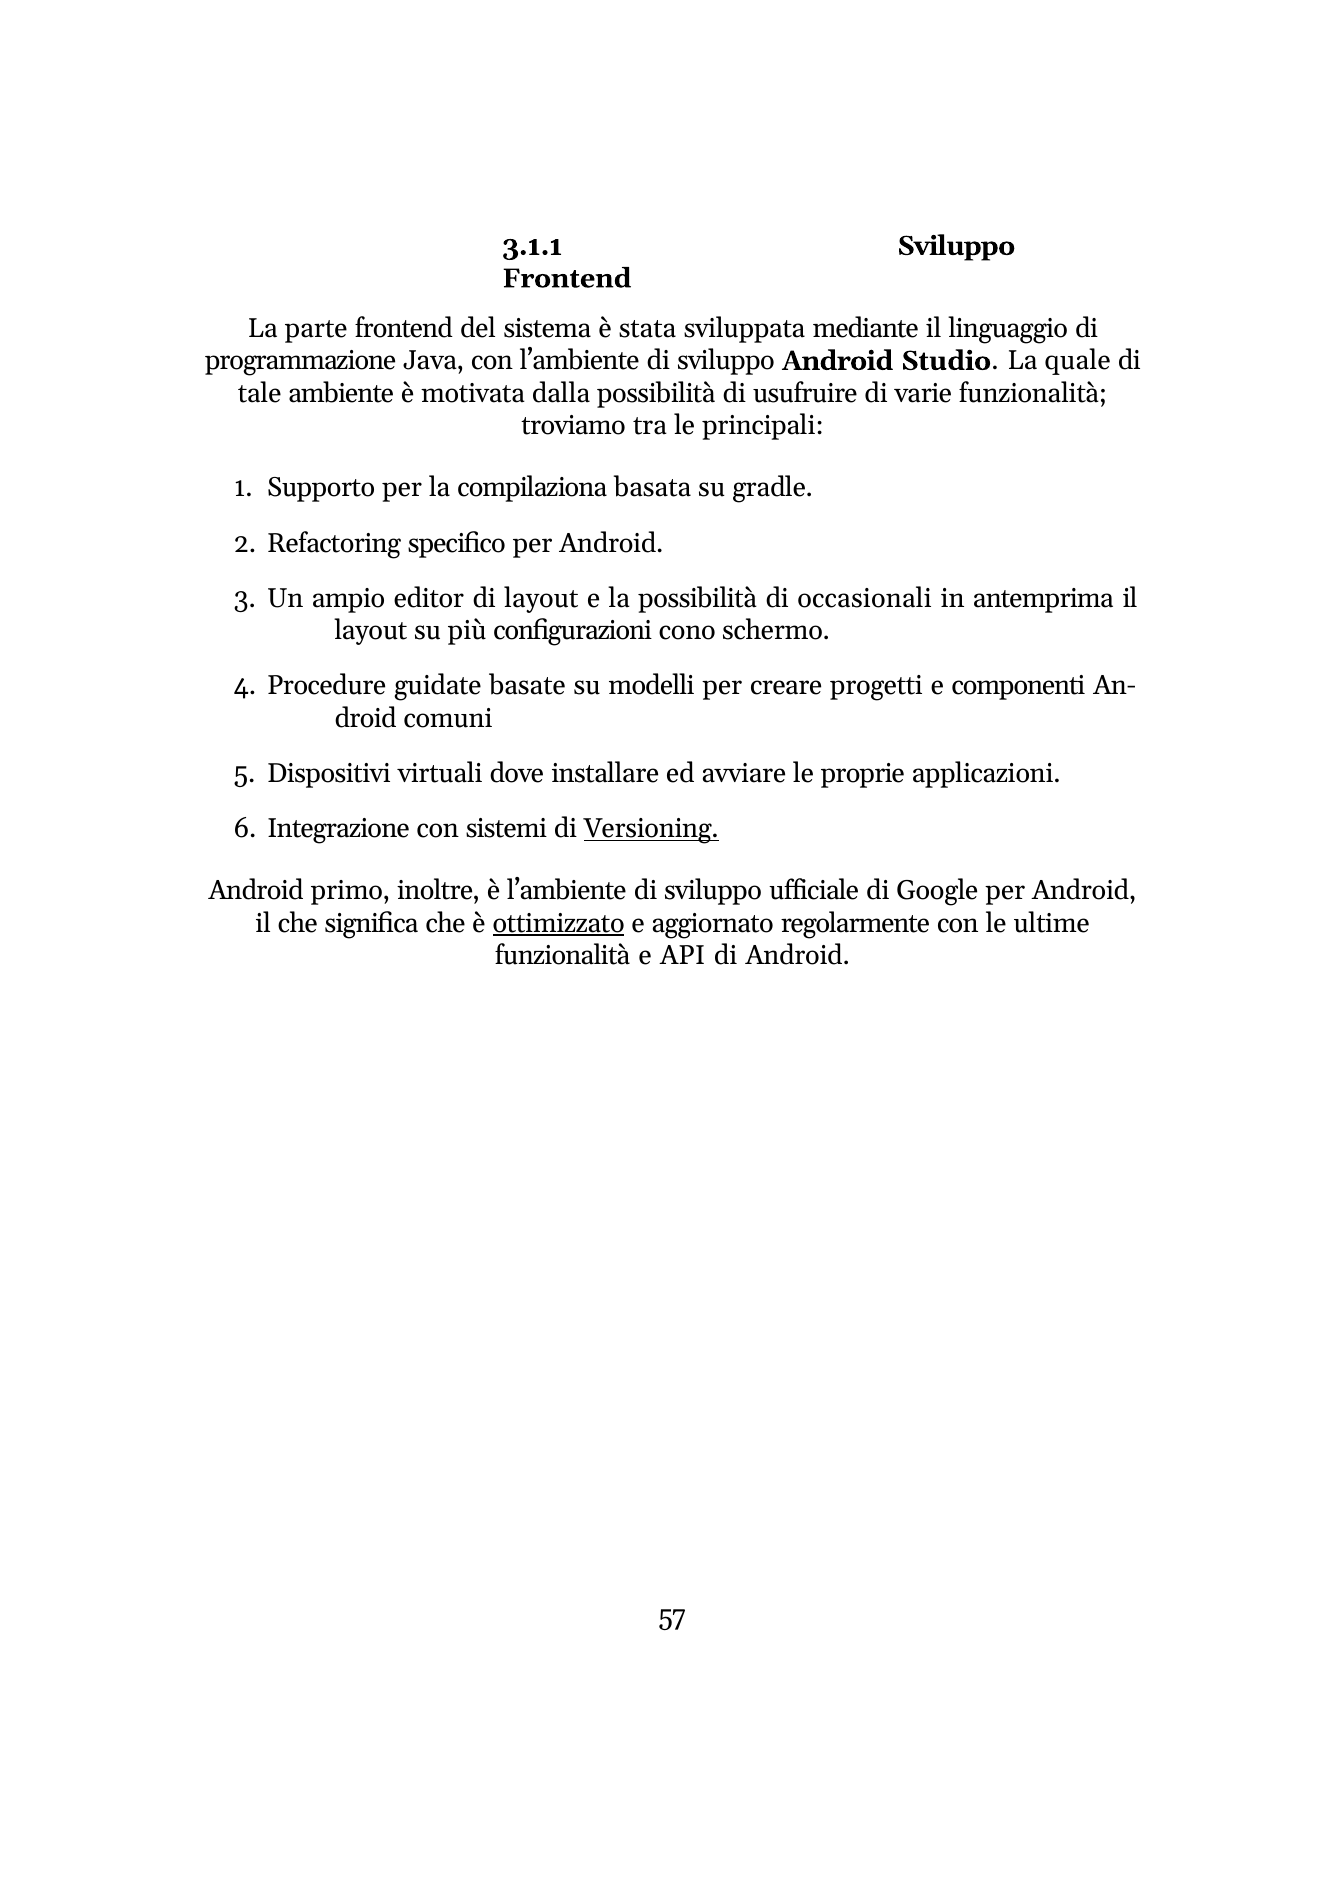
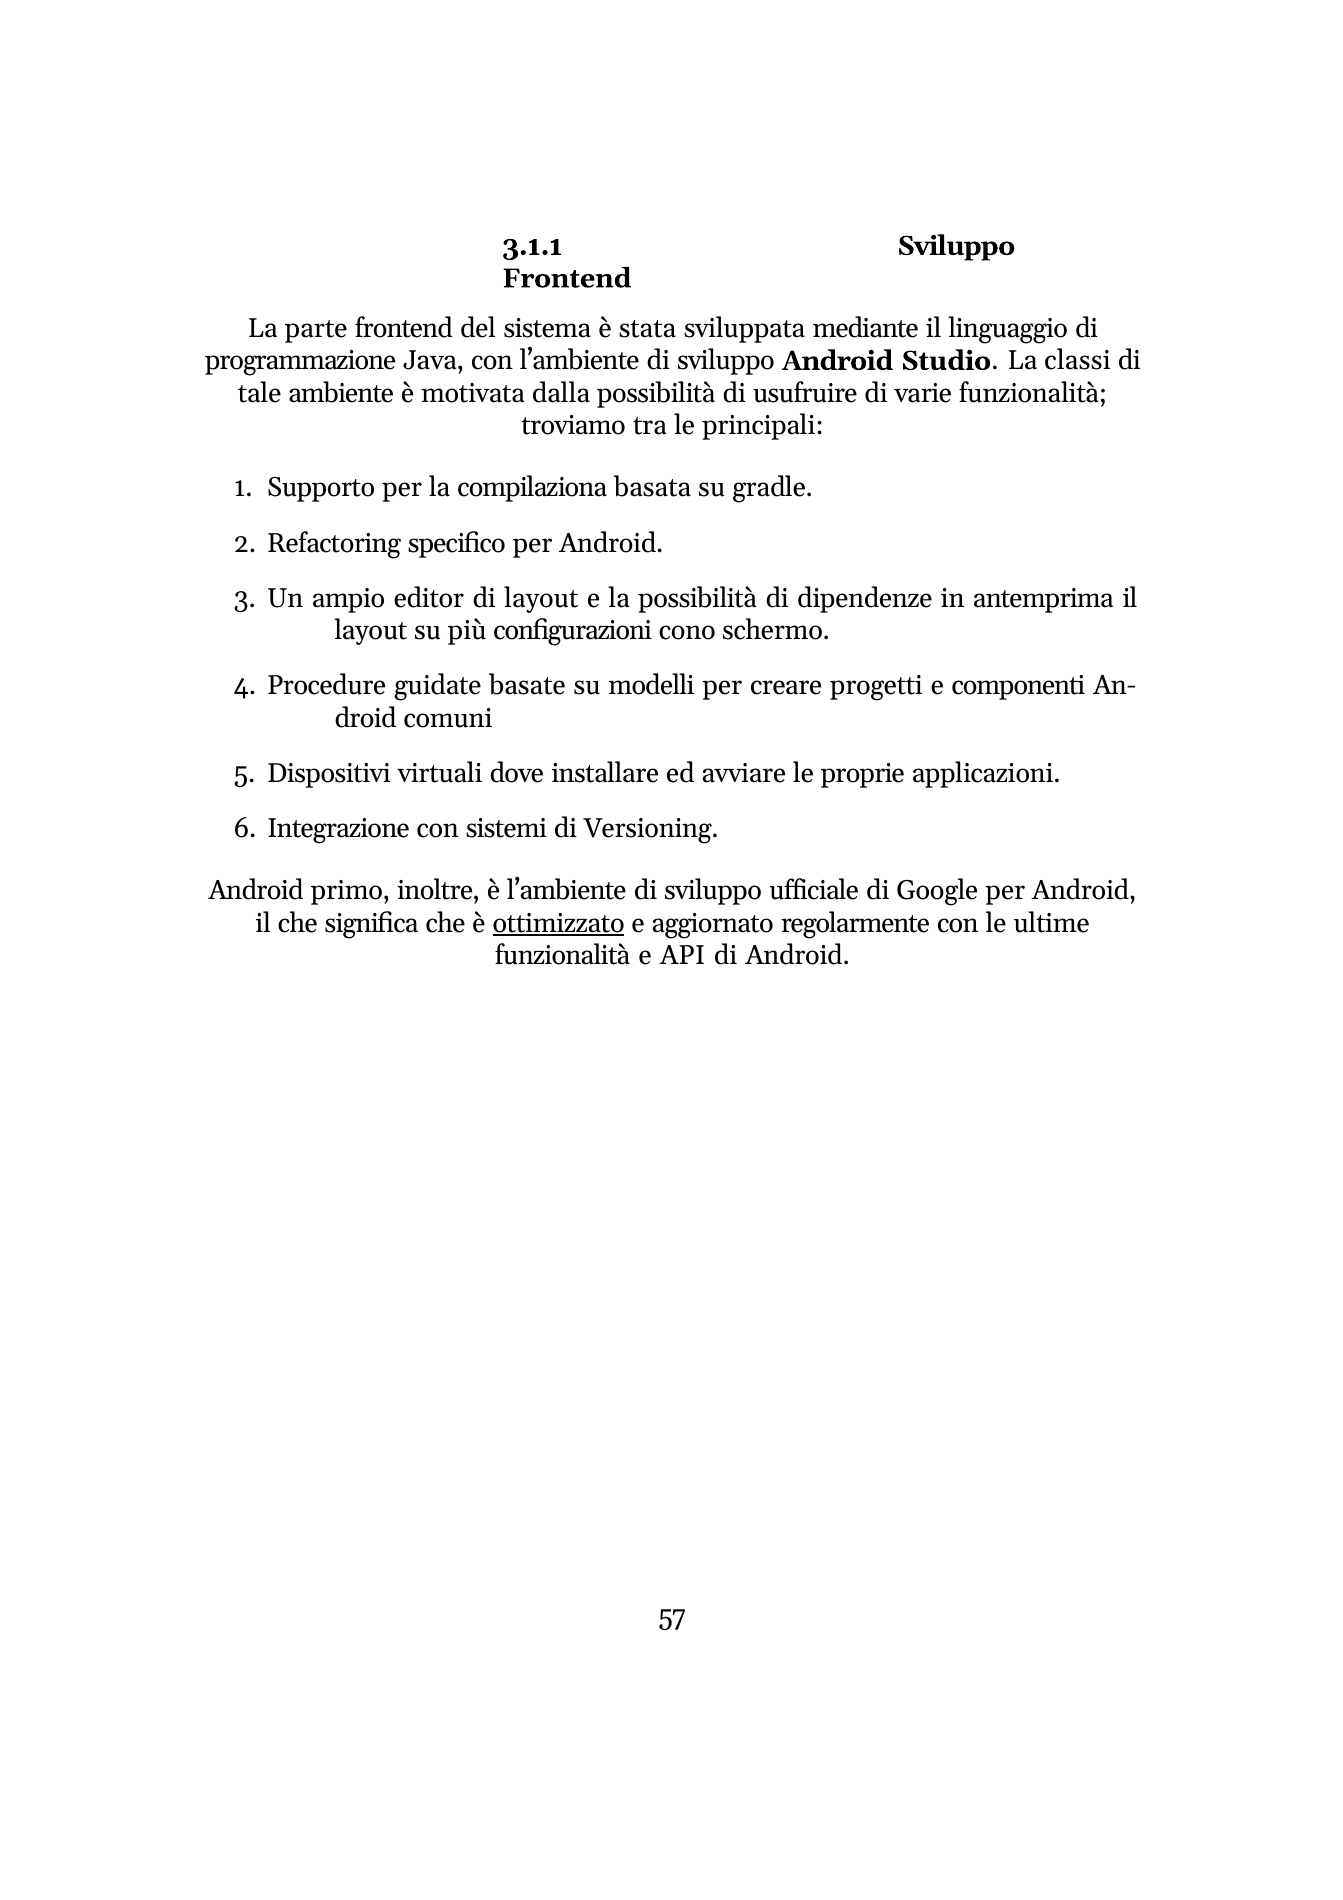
quale: quale -> classi
occasionali: occasionali -> dipendenze
Versioning underline: present -> none
